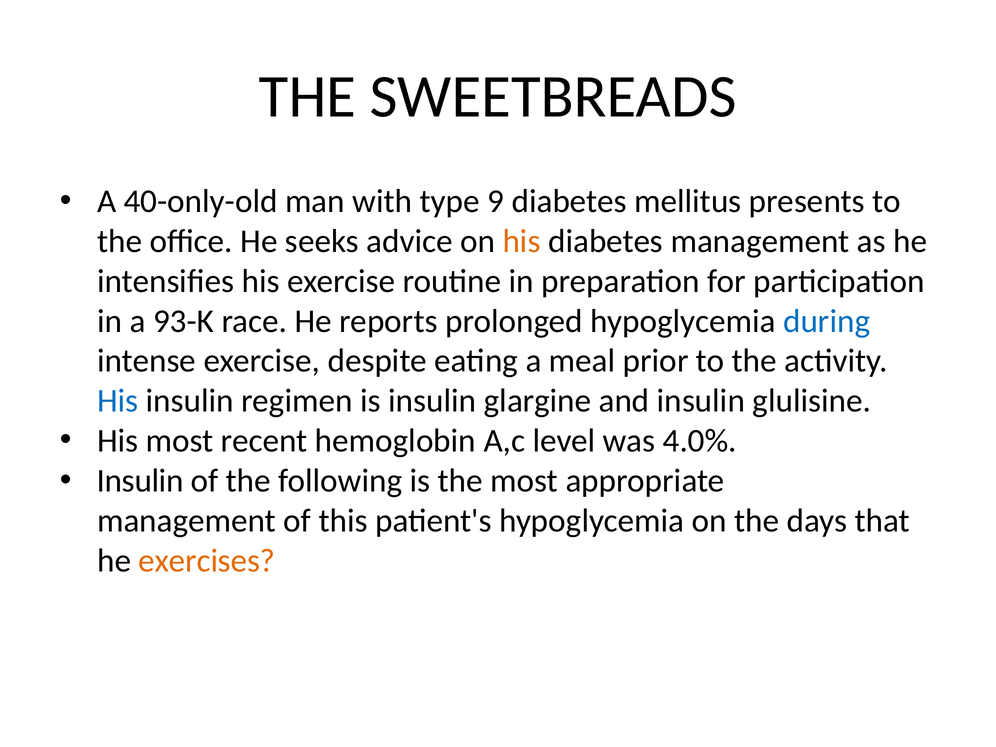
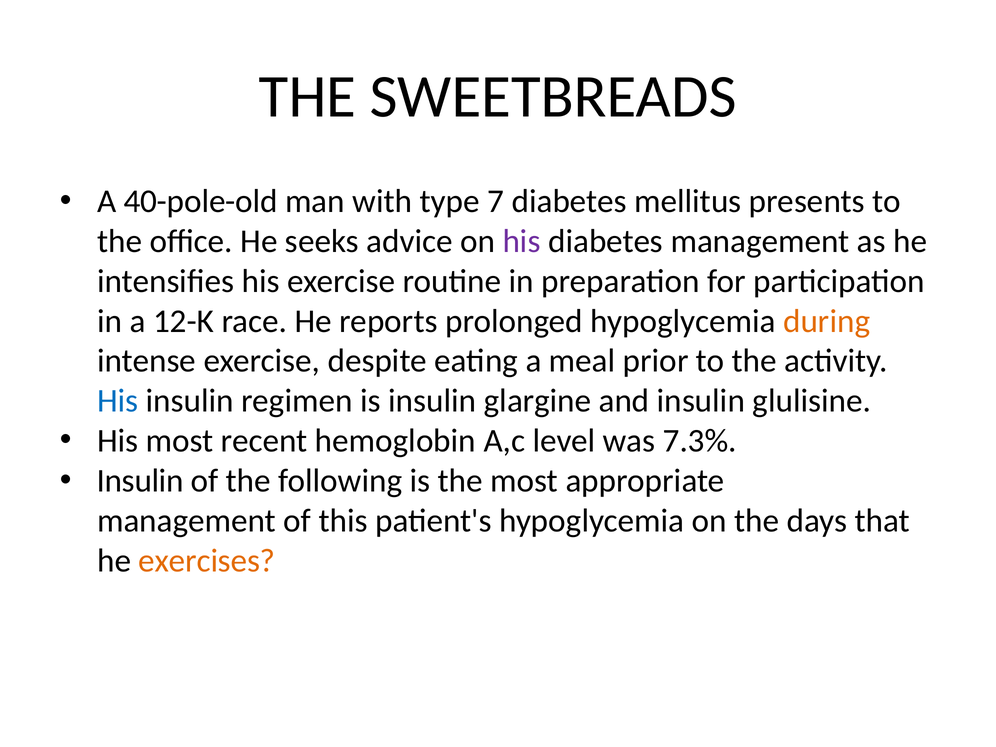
40-only-old: 40-only-old -> 40-pole-old
9: 9 -> 7
his at (522, 241) colour: orange -> purple
93-K: 93-K -> 12-K
during colour: blue -> orange
4.0%: 4.0% -> 7.3%
